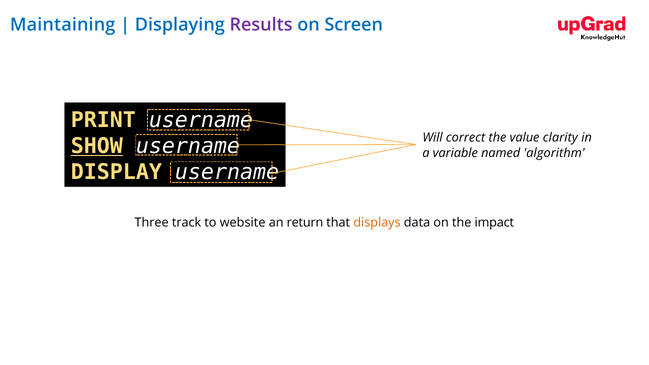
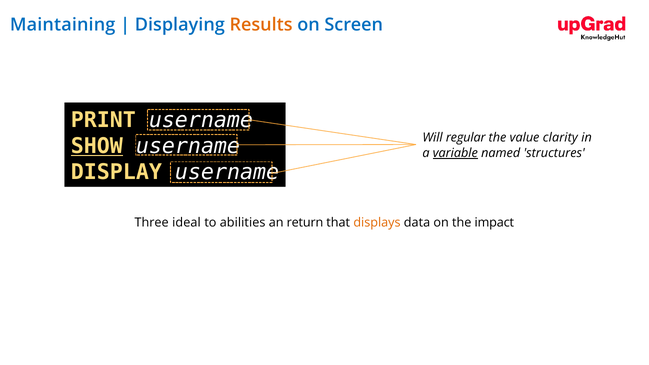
Results colour: purple -> orange
correct: correct -> regular
variable underline: none -> present
algorithm: algorithm -> structures
track: track -> ideal
website: website -> abilities
